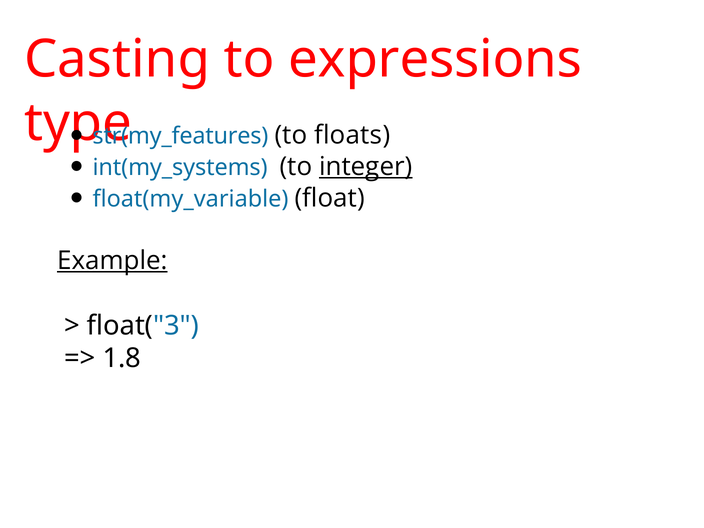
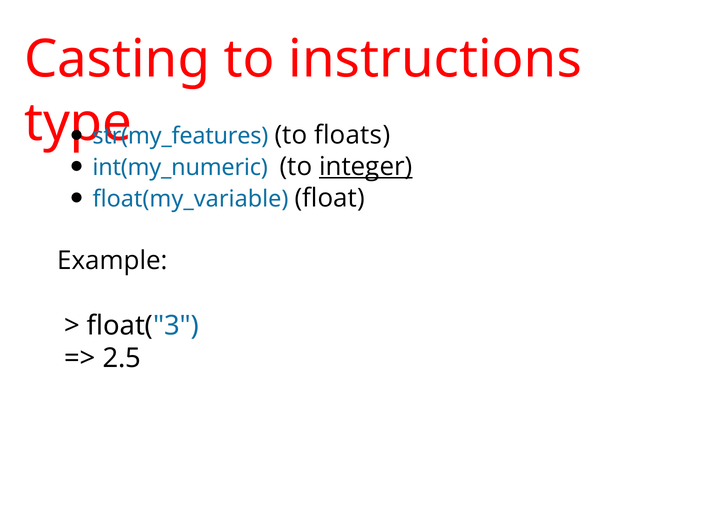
expressions: expressions -> instructions
int(my_systems: int(my_systems -> int(my_numeric
Example underline: present -> none
1.8: 1.8 -> 2.5
